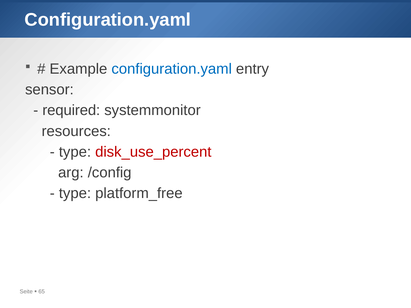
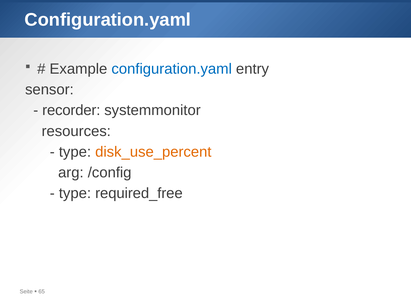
required: required -> recorder
disk_use_percent colour: red -> orange
platform_free: platform_free -> required_free
